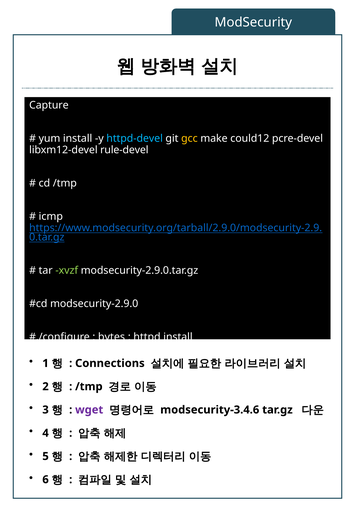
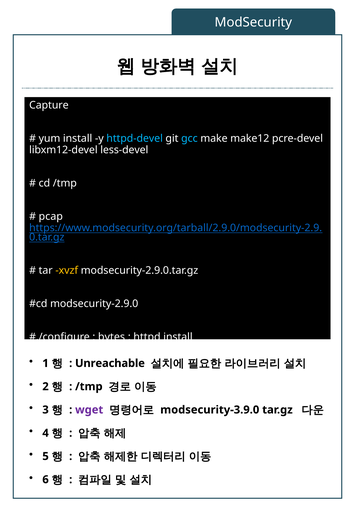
gcc colour: yellow -> light blue
could12: could12 -> make12
rule-devel: rule-devel -> less-devel
icmp: icmp -> pcap
xvzf colour: light green -> yellow
Connections: Connections -> Unreachable
modsecurity-3.4.6: modsecurity-3.4.6 -> modsecurity-3.9.0
